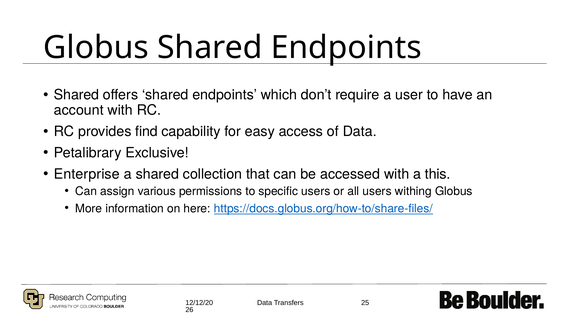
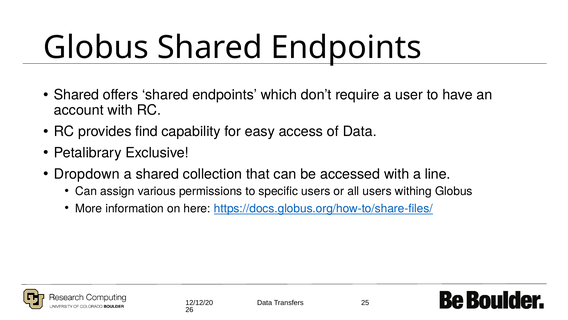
Enterprise: Enterprise -> Dropdown
this: this -> line
